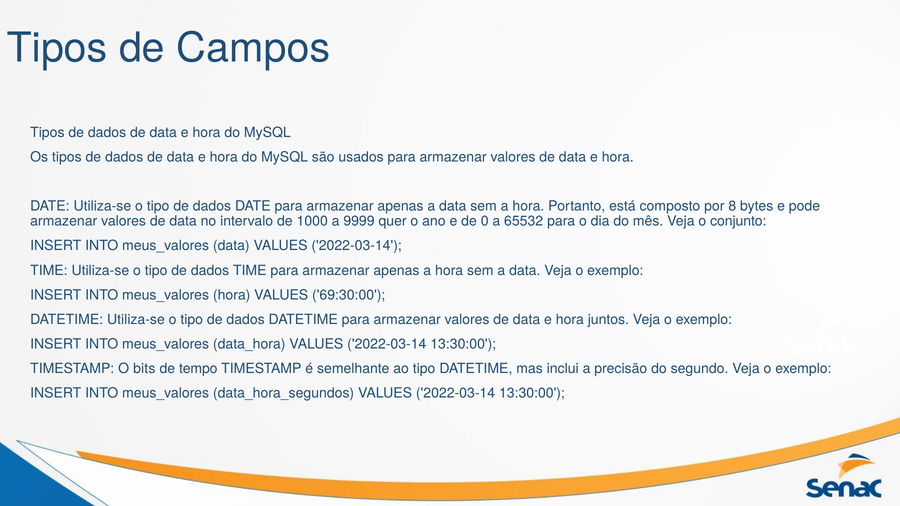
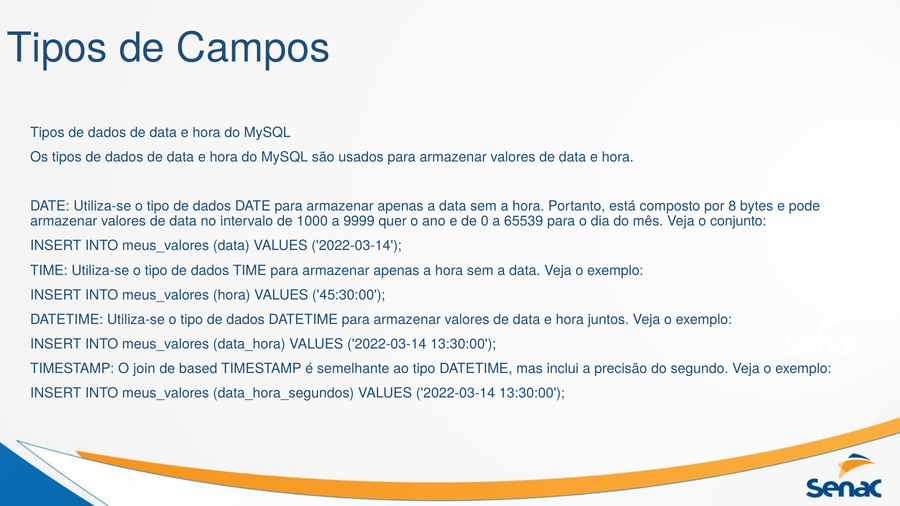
65532: 65532 -> 65539
69:30:00: 69:30:00 -> 45:30:00
bits: bits -> join
tempo: tempo -> based
